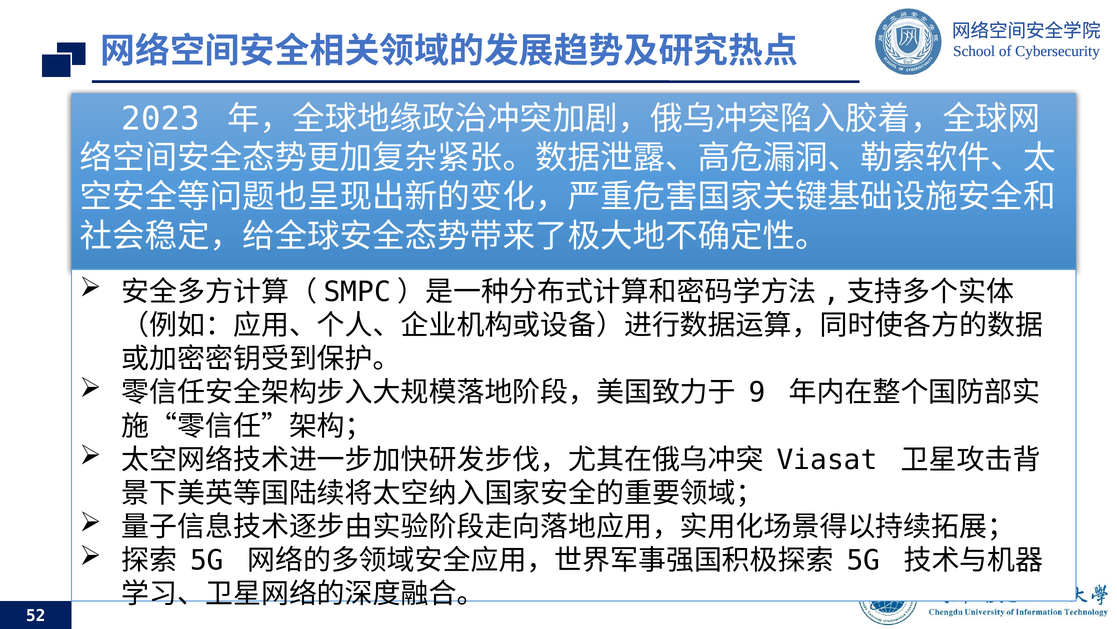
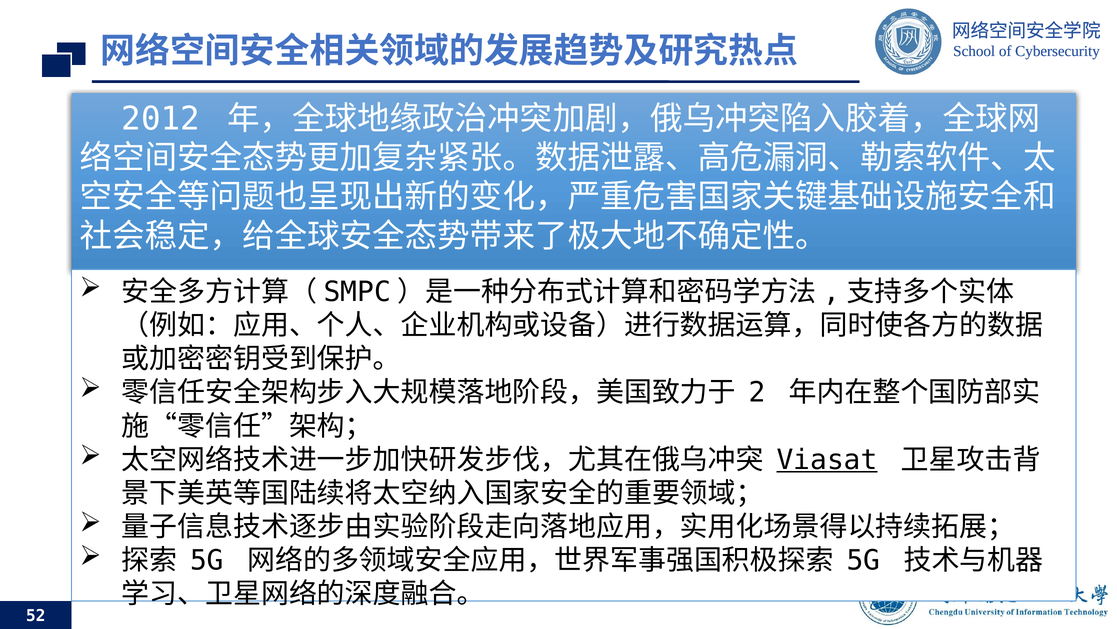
2023: 2023 -> 2012
9: 9 -> 2
Viasat underline: none -> present
